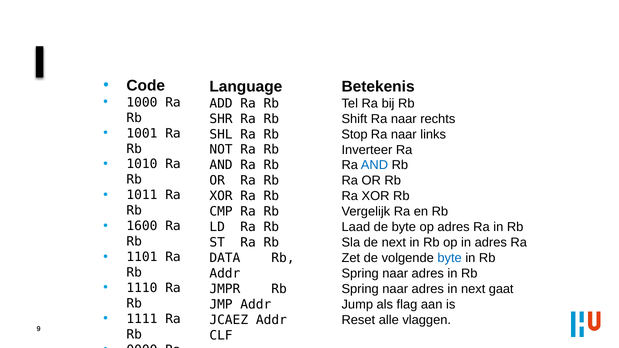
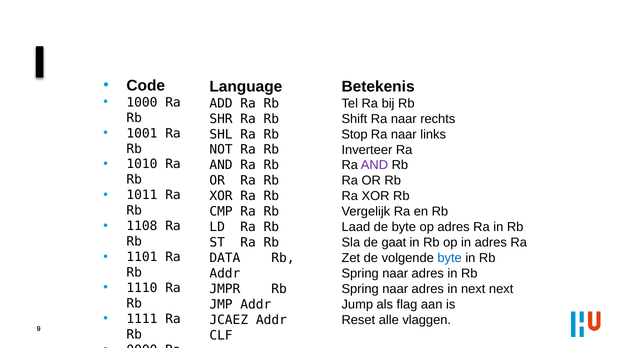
AND at (374, 165) colour: blue -> purple
1600: 1600 -> 1108
de next: next -> gaat
next gaat: gaat -> next
